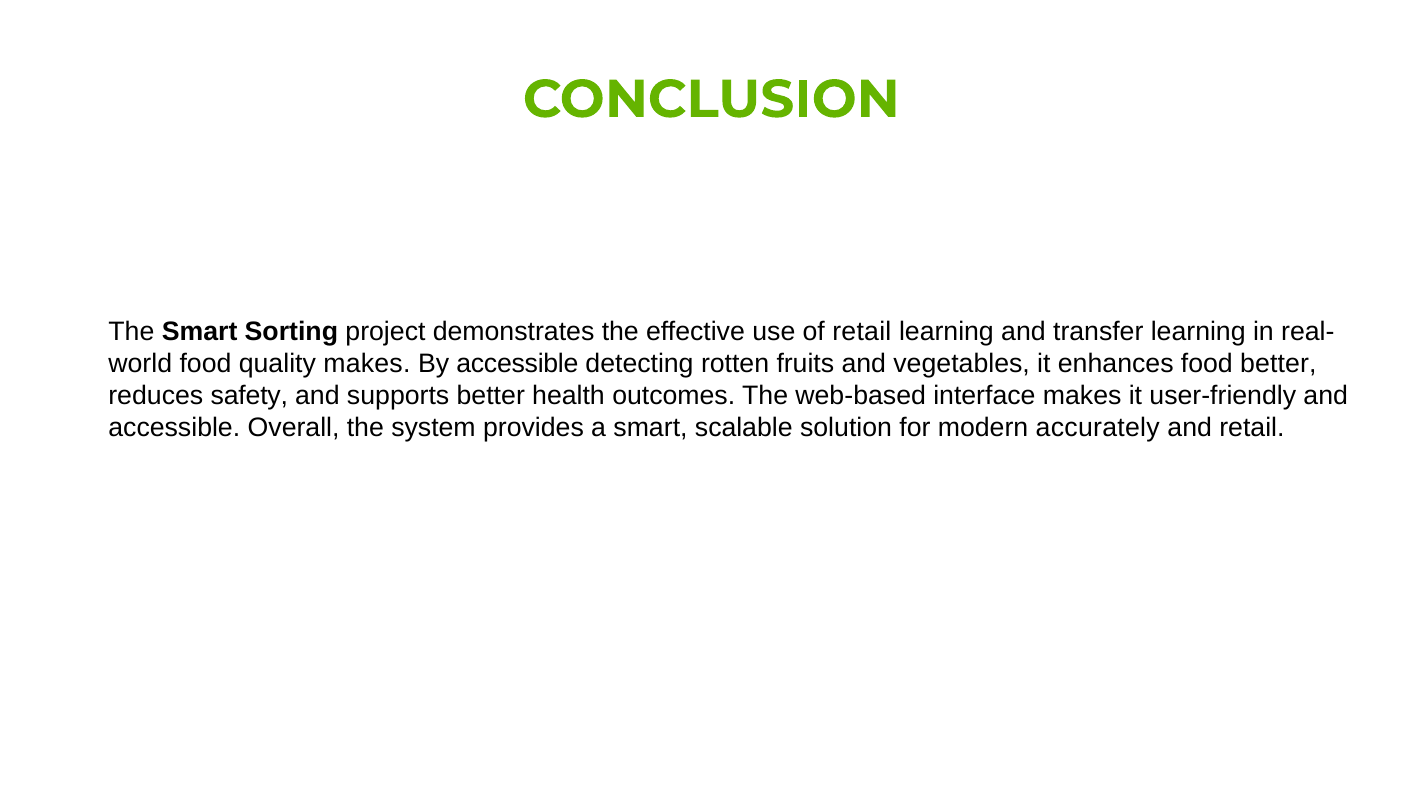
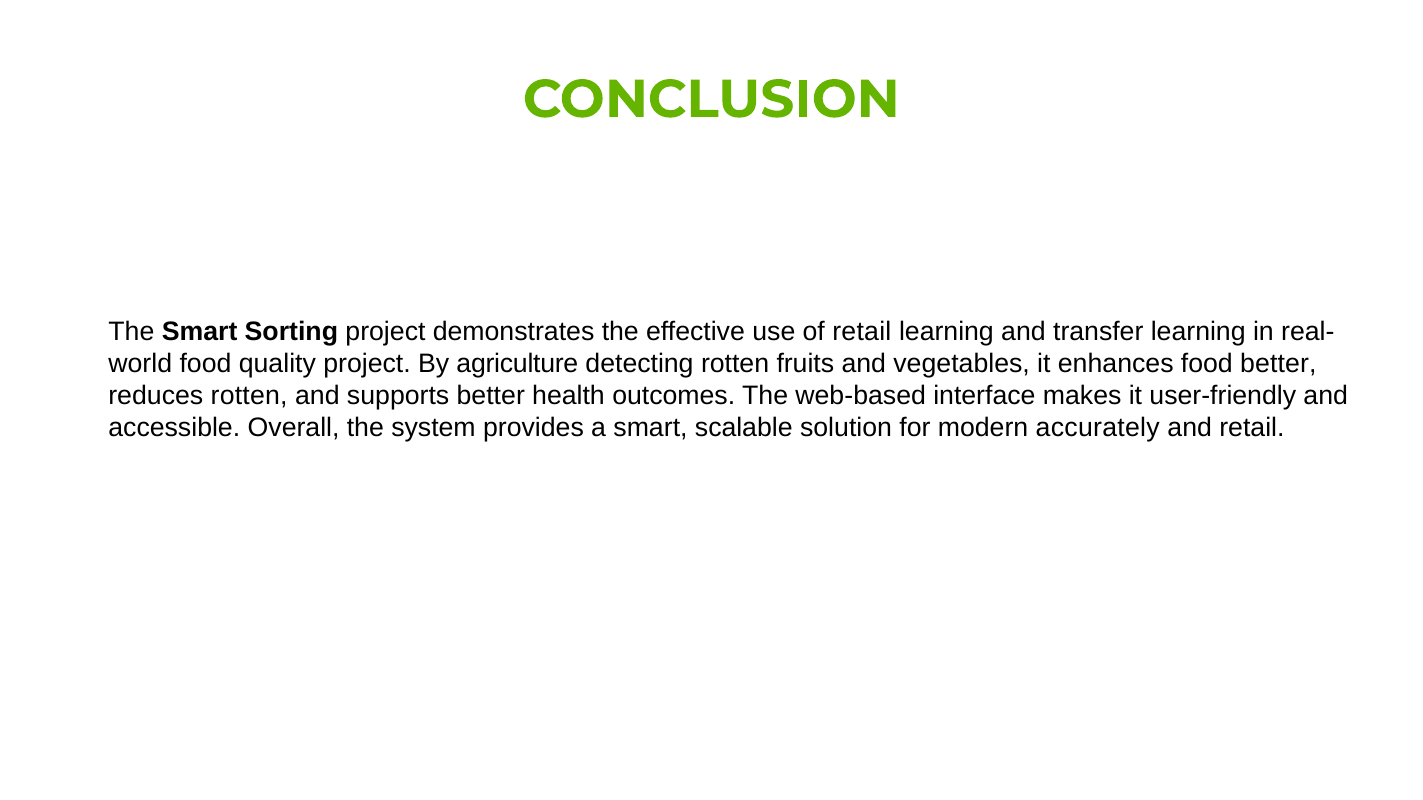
quality makes: makes -> project
By accessible: accessible -> agriculture
reduces safety: safety -> rotten
